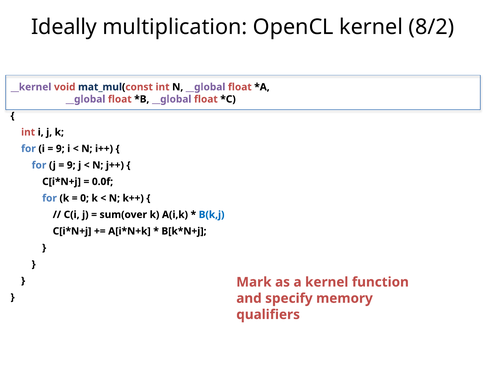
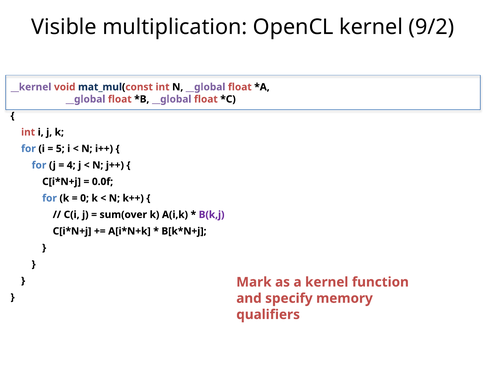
Ideally: Ideally -> Visible
8/2: 8/2 -> 9/2
9 at (60, 148): 9 -> 5
9 at (71, 165): 9 -> 4
B(k,j colour: blue -> purple
